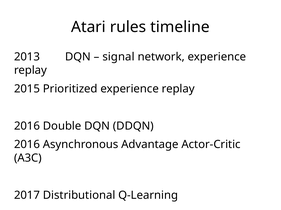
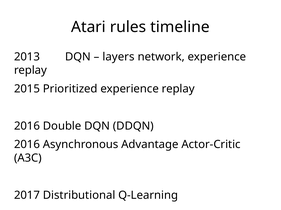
signal: signal -> layers
